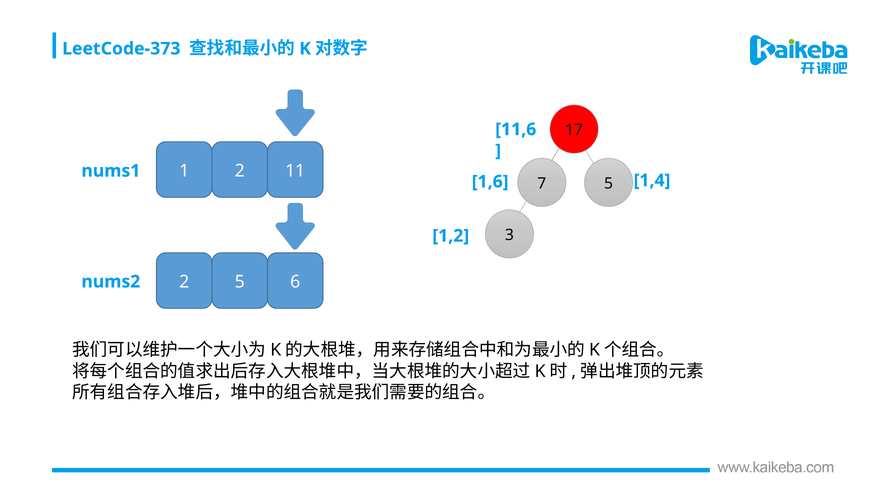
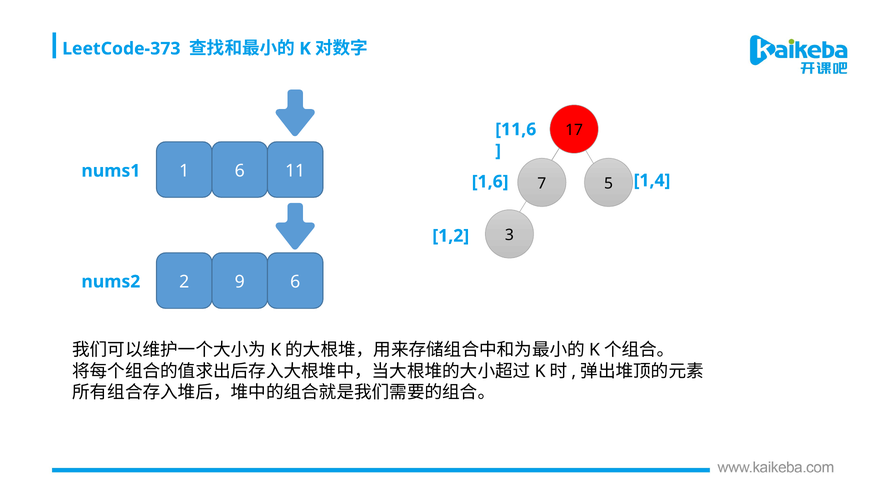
1 2: 2 -> 6
2 5: 5 -> 9
